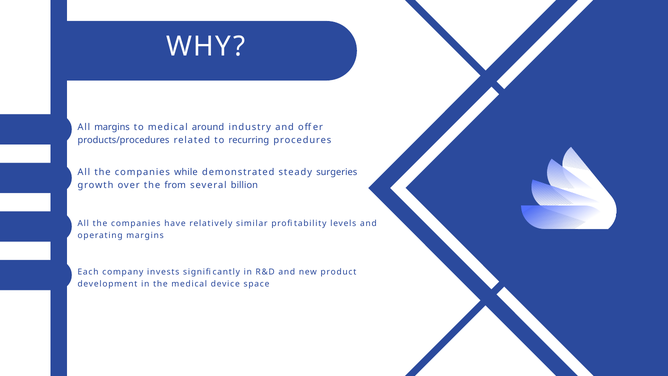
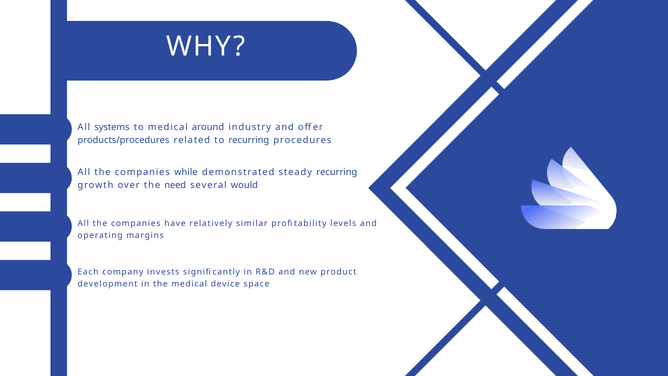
All margins: margins -> systems
steady surgeries: surgeries -> recurring
from: from -> need
billion: billion -> would
